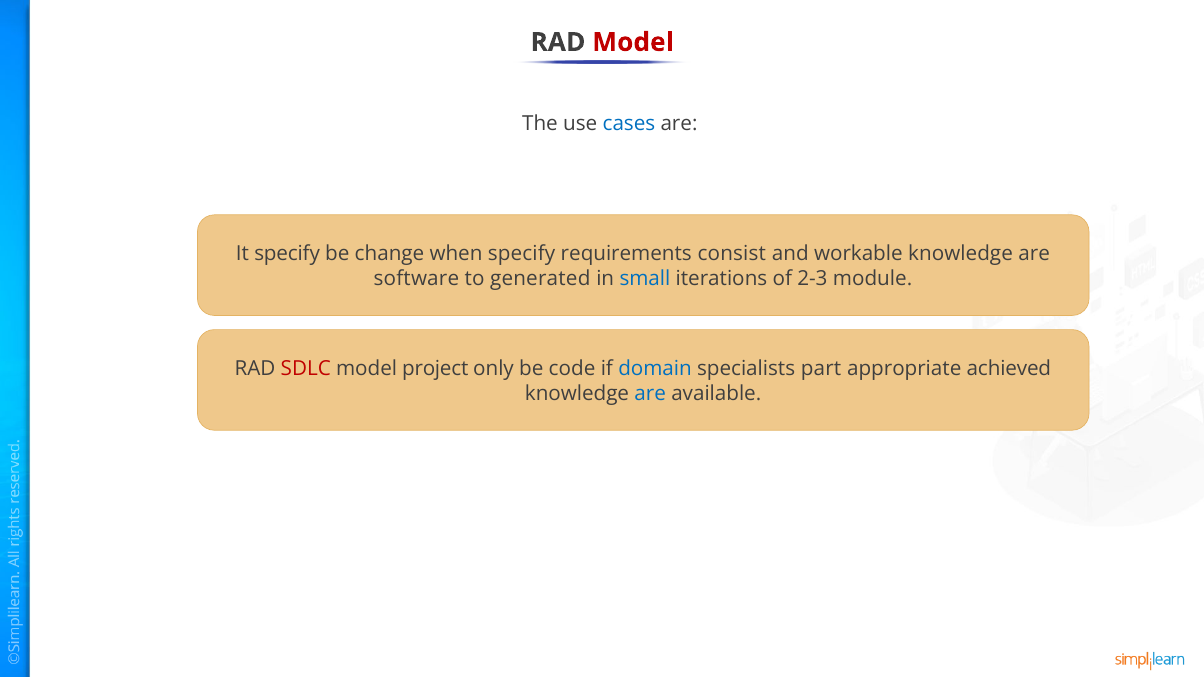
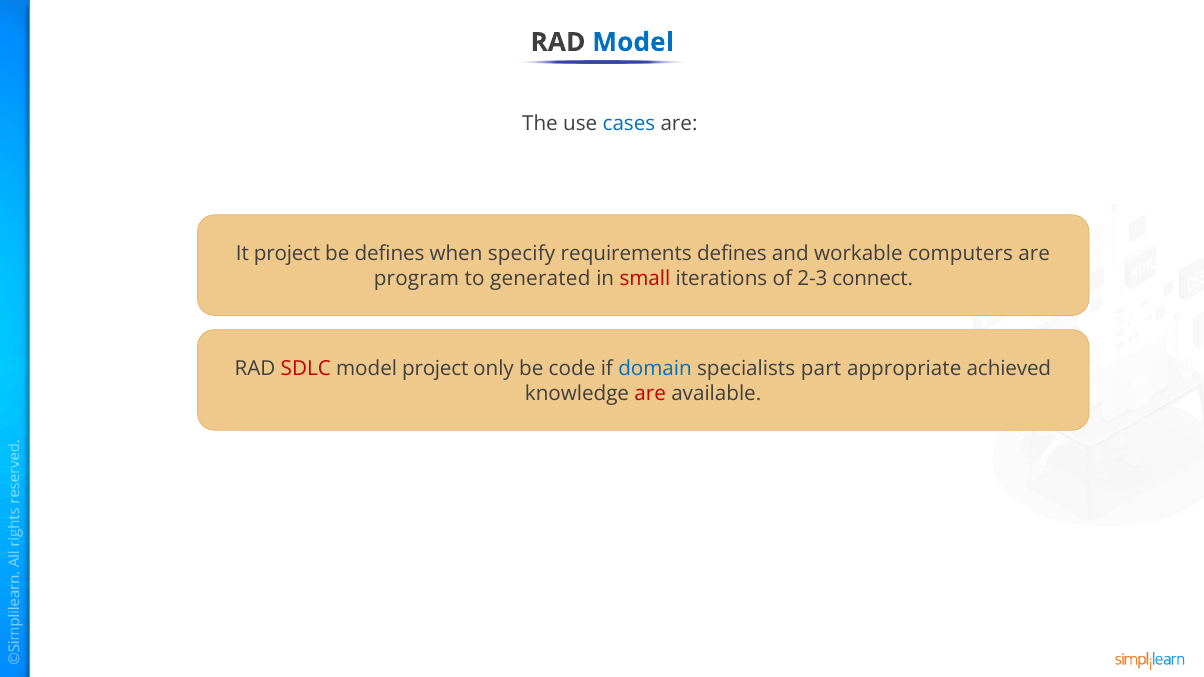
Model at (633, 42) colour: red -> blue
It specify: specify -> project
be change: change -> defines
requirements consist: consist -> defines
workable knowledge: knowledge -> computers
software: software -> program
small colour: blue -> red
module: module -> connect
are at (650, 394) colour: blue -> red
